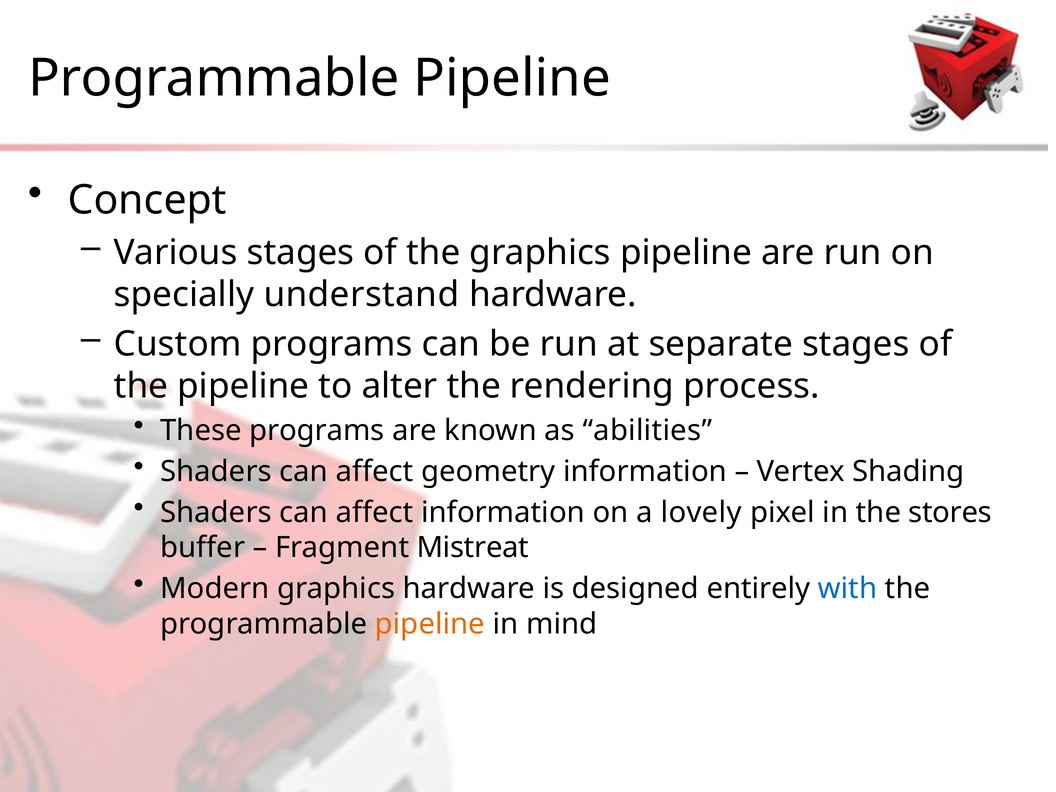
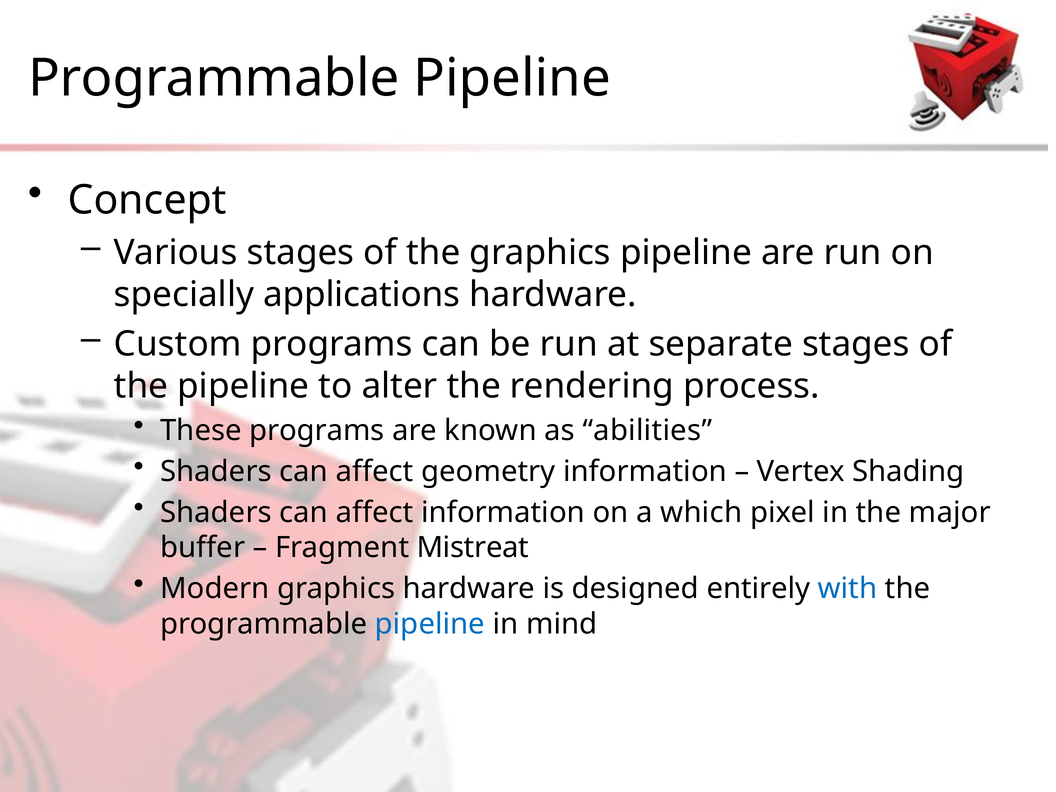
understand: understand -> applications
lovely: lovely -> which
stores: stores -> major
pipeline at (430, 624) colour: orange -> blue
